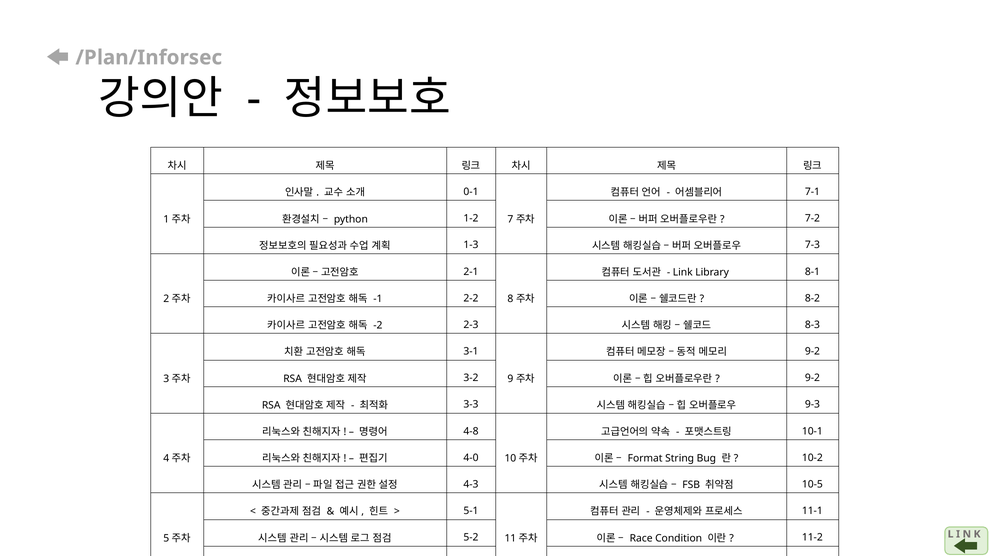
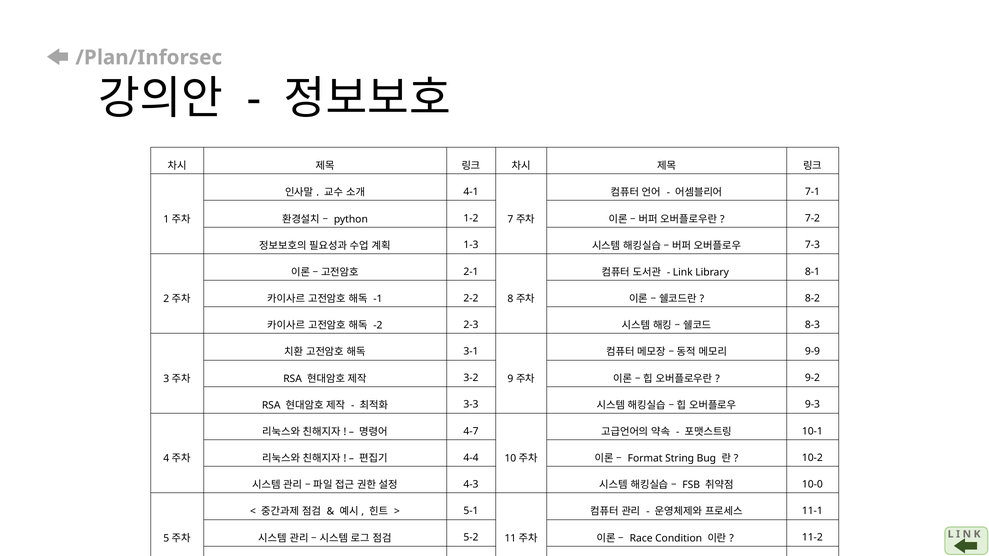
0-1: 0-1 -> 4-1
9-2 at (812, 352): 9-2 -> 9-9
4-8: 4-8 -> 4-7
4-0: 4-0 -> 4-4
10-5: 10-5 -> 10-0
